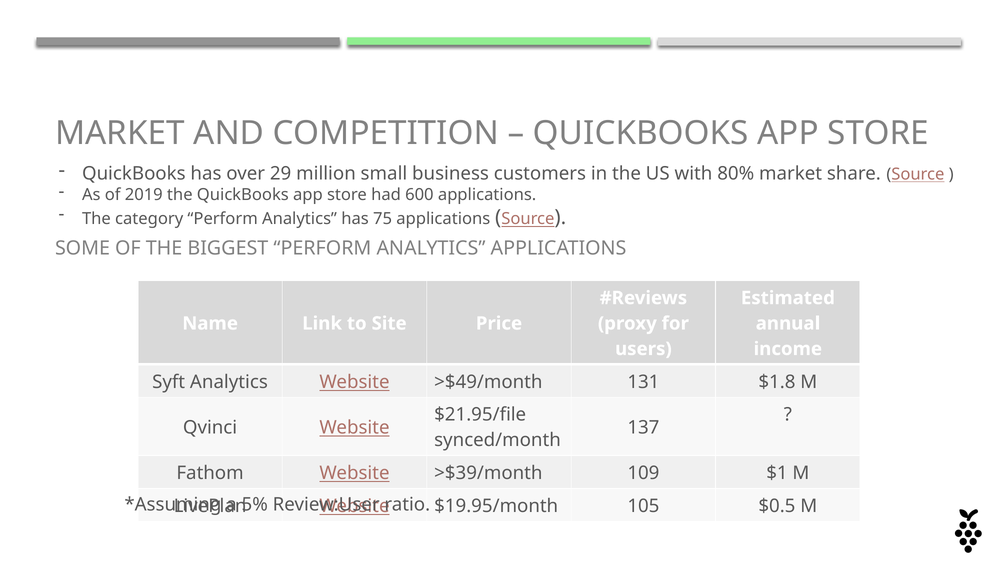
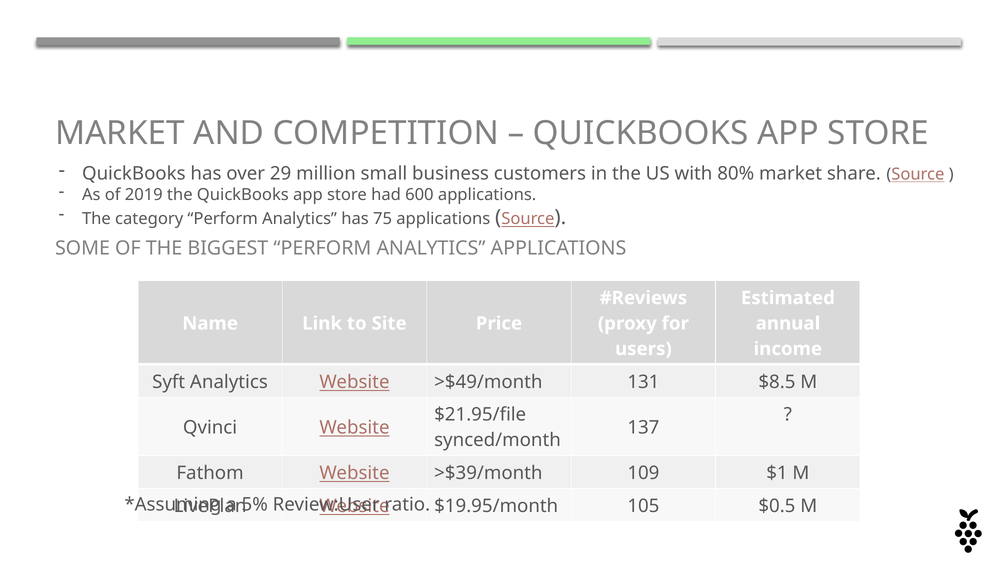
$1.8: $1.8 -> $8.5
